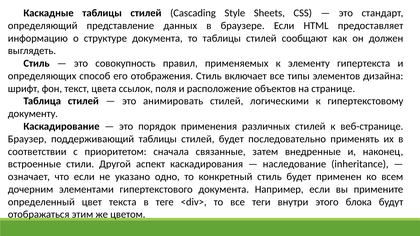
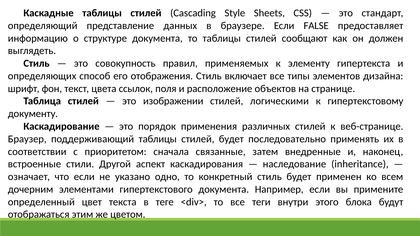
НТМL: НТМL -> FALSE
анимировать: анимировать -> изображении
